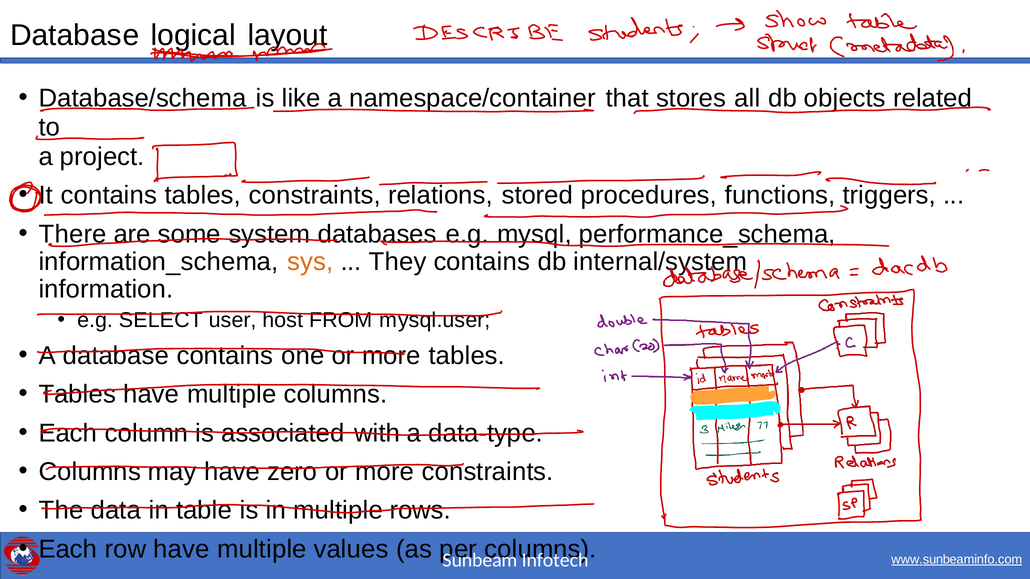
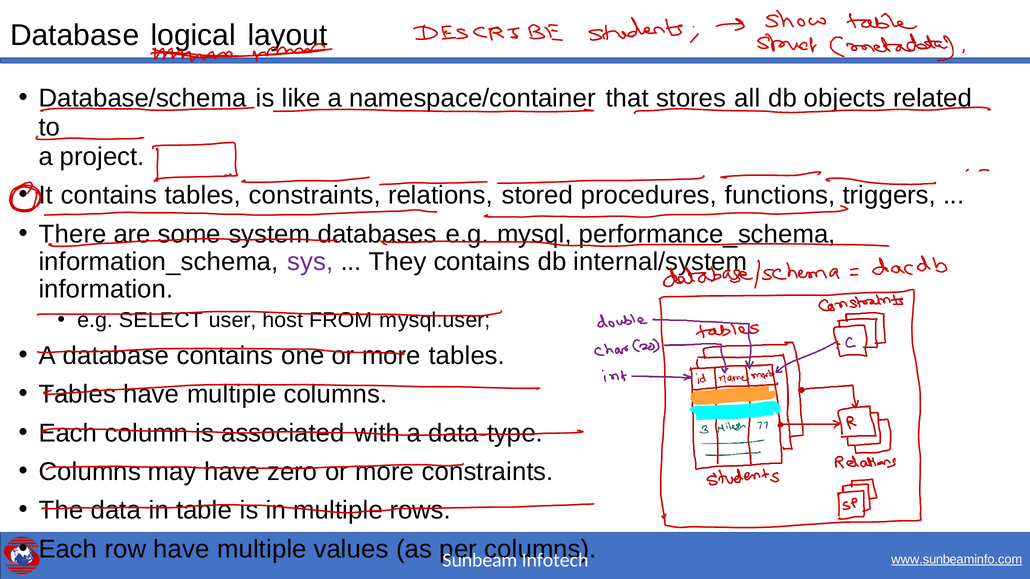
sys colour: orange -> purple
